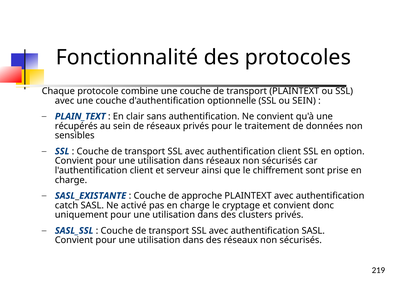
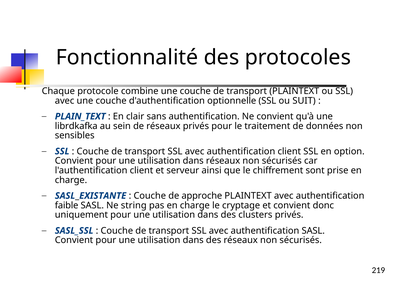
ou SEIN: SEIN -> SUIT
récupérés: récupérés -> librdkafka
catch: catch -> faible
activé: activé -> string
